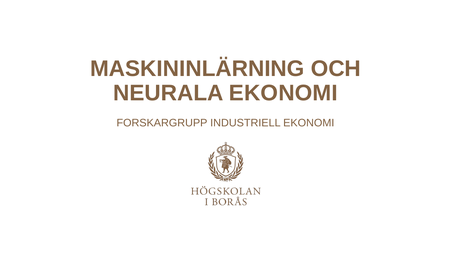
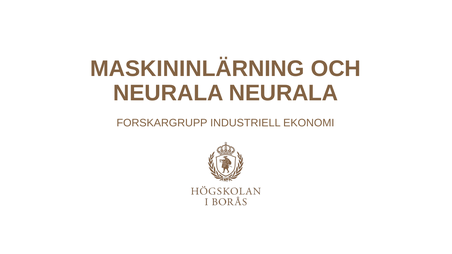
NEURALA EKONOMI: EKONOMI -> NEURALA
